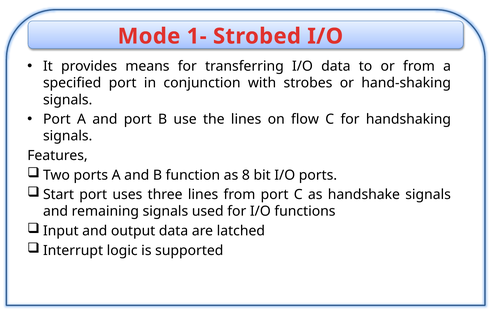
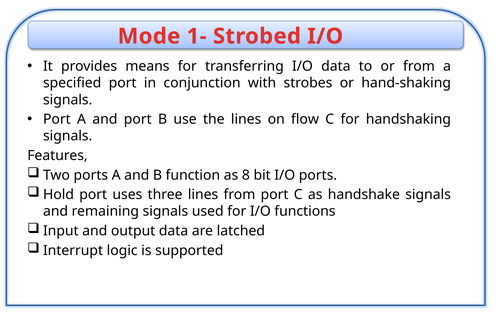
Start: Start -> Hold
